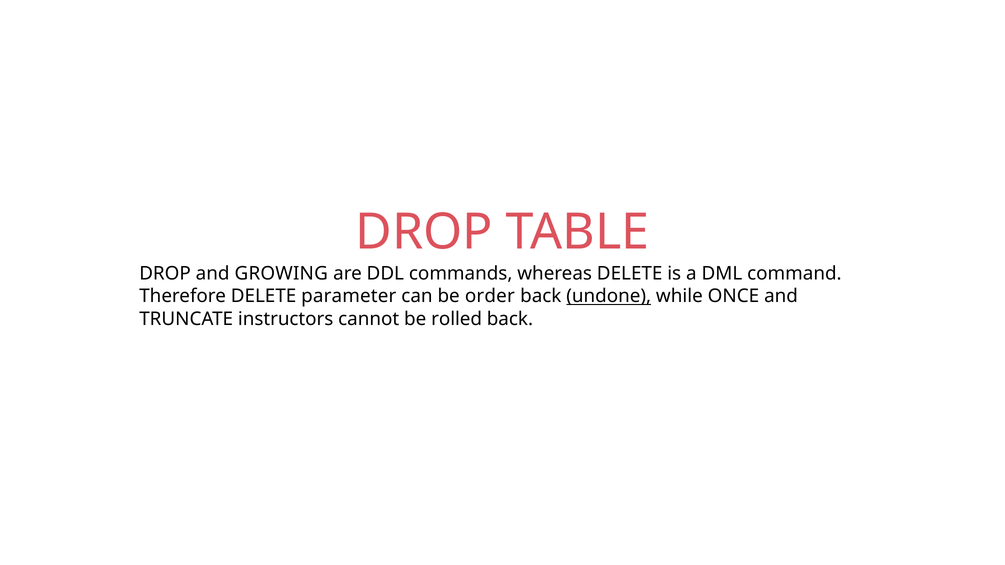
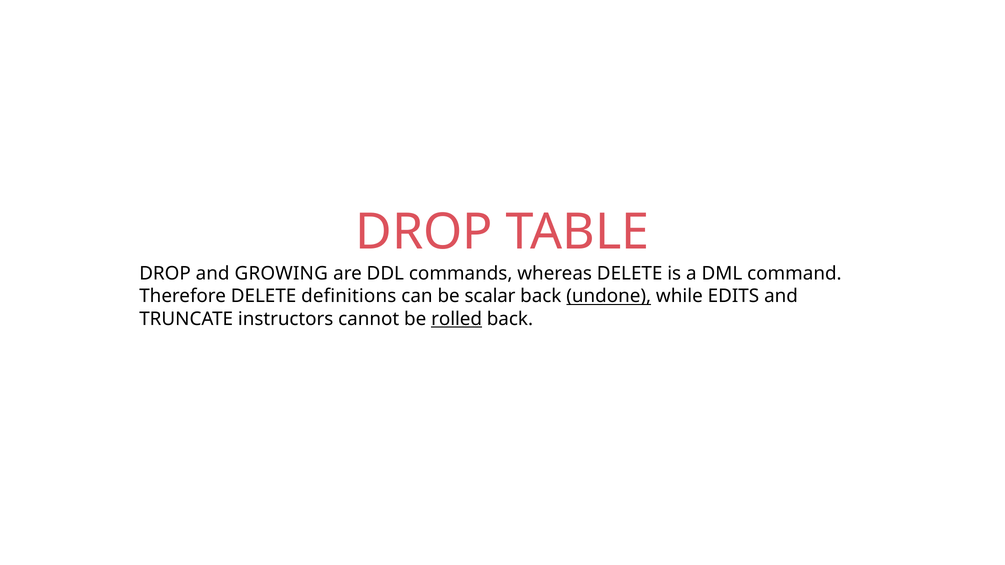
parameter: parameter -> definitions
order: order -> scalar
ONCE: ONCE -> EDITS
rolled underline: none -> present
